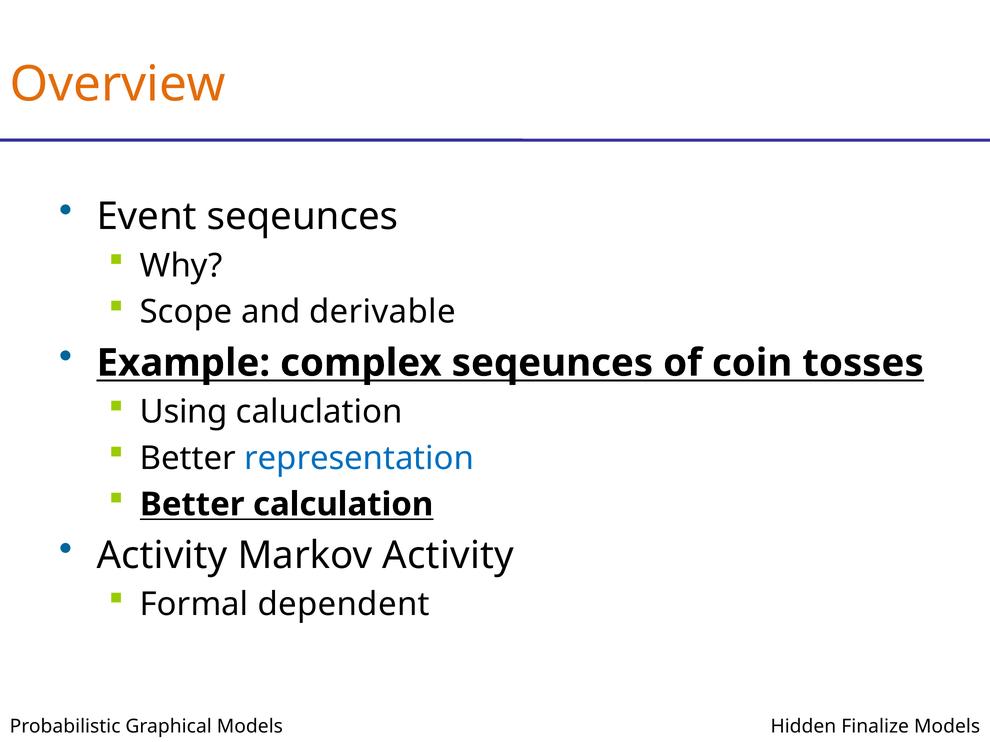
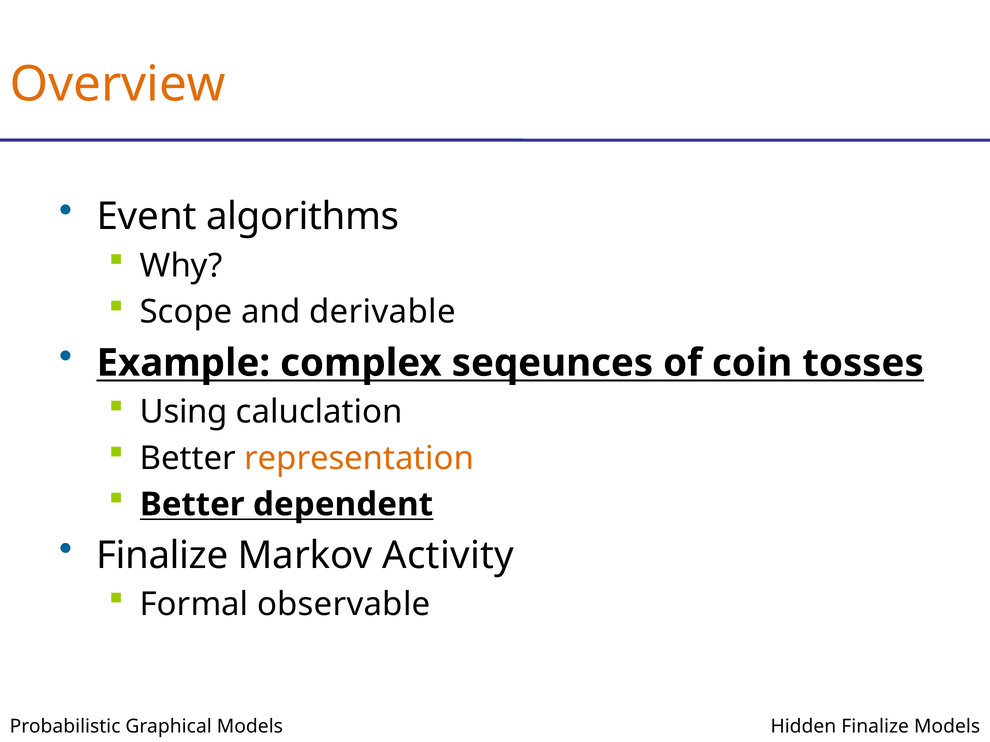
Event seqeunces: seqeunces -> algorithms
representation colour: blue -> orange
calculation: calculation -> dependent
Activity at (162, 556): Activity -> Finalize
dependent: dependent -> observable
